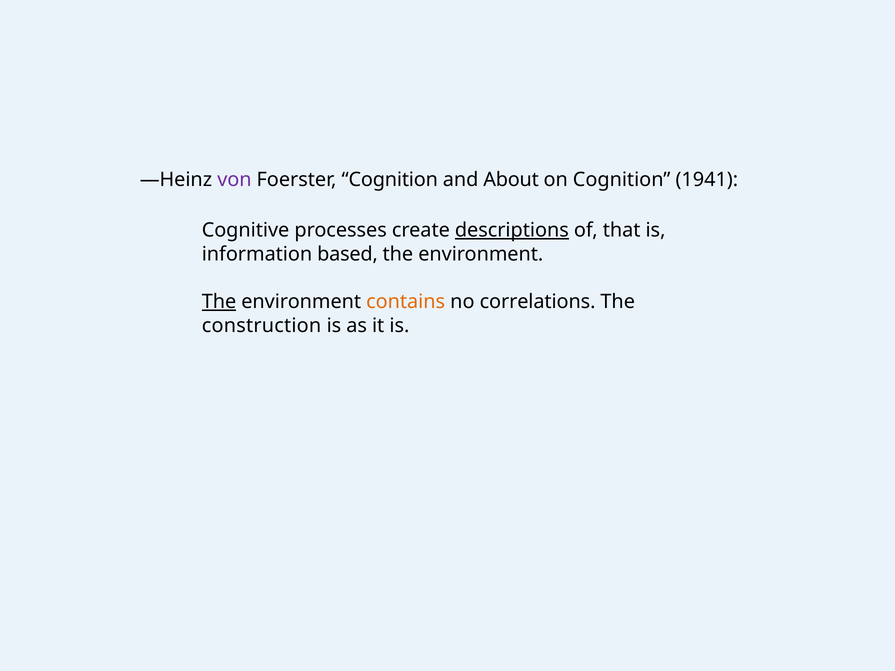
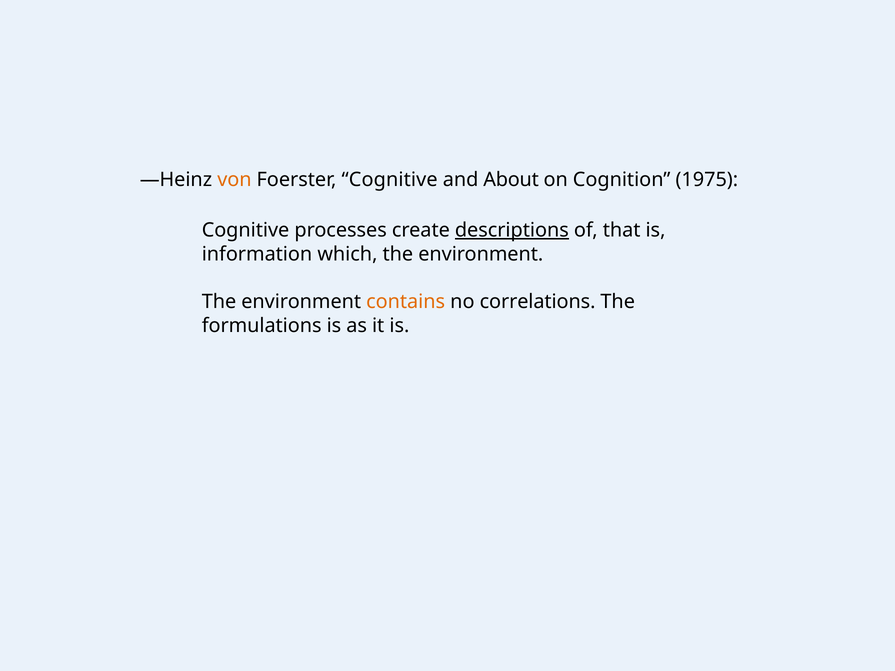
von colour: purple -> orange
Foerster Cognition: Cognition -> Cognitive
1941: 1941 -> 1975
based: based -> which
The at (219, 302) underline: present -> none
construction: construction -> formulations
